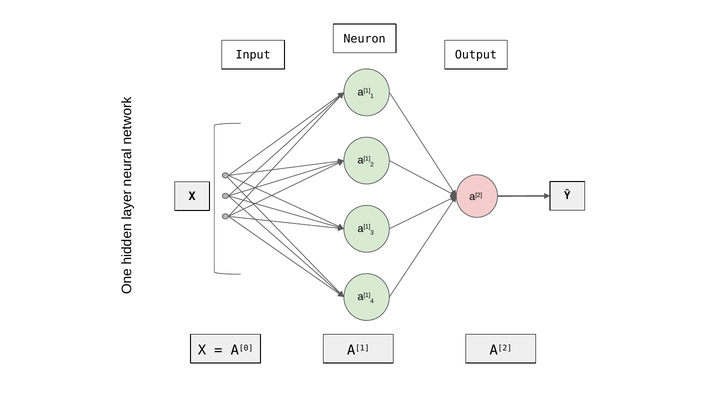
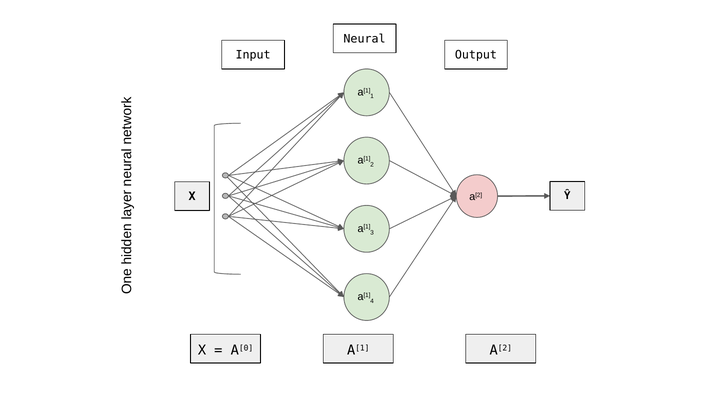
Neuron: Neuron -> Neural
